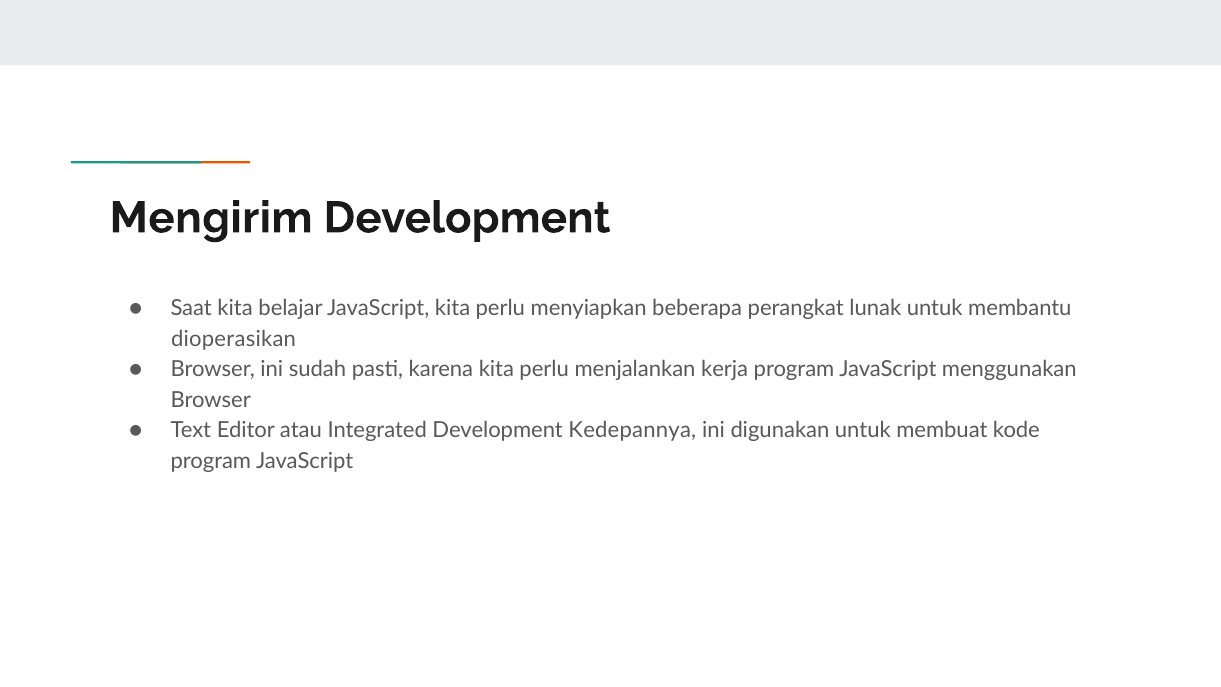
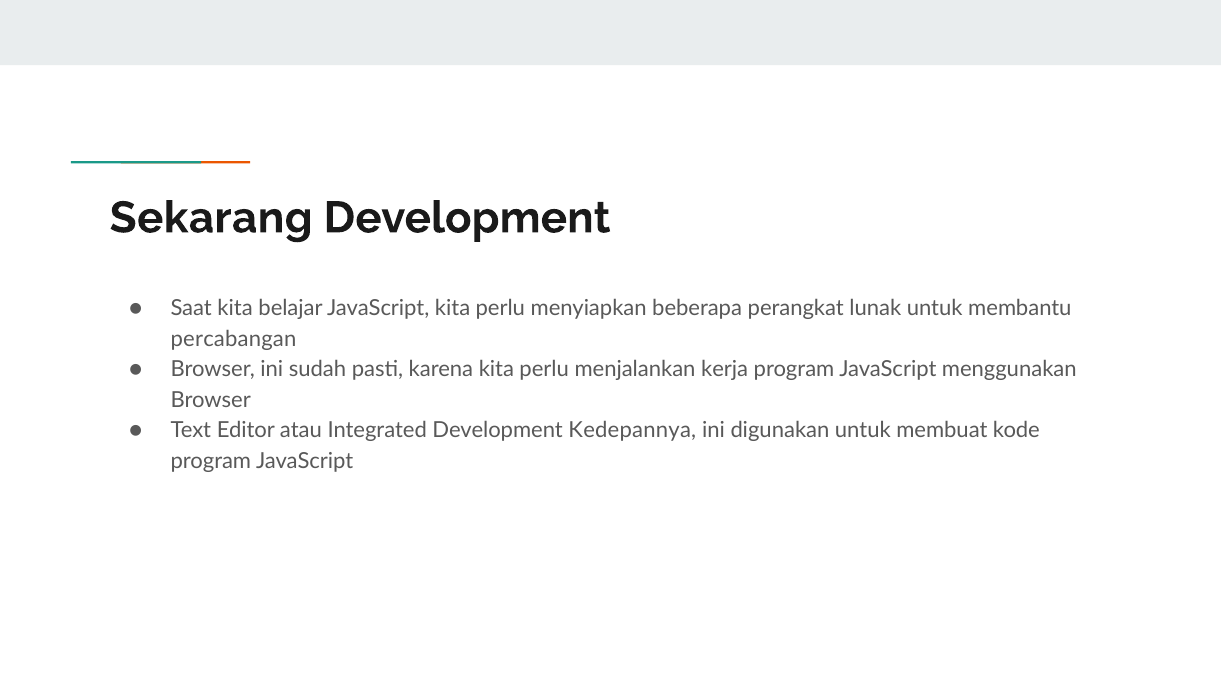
Mengirim: Mengirim -> Sekarang
dioperasikan: dioperasikan -> percabangan
